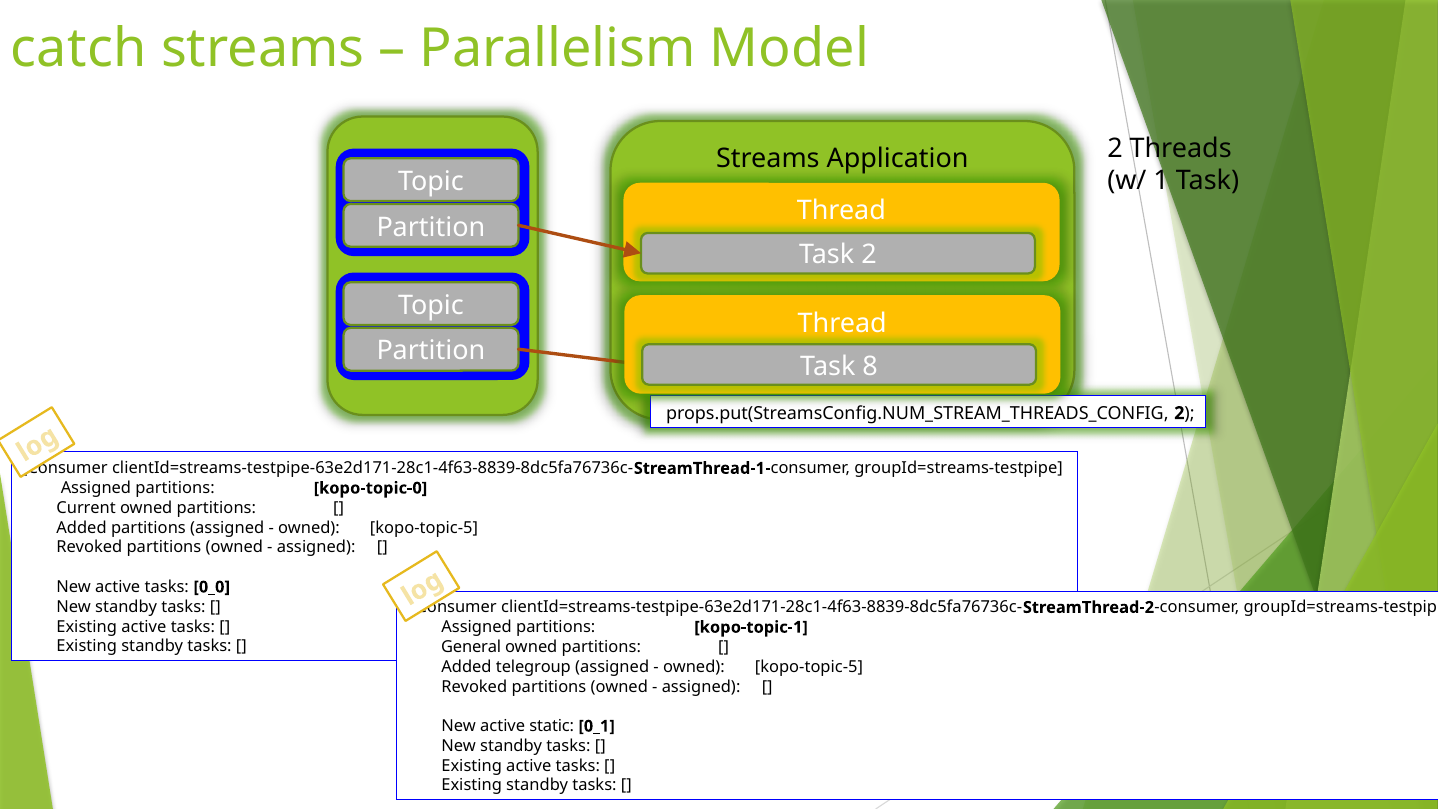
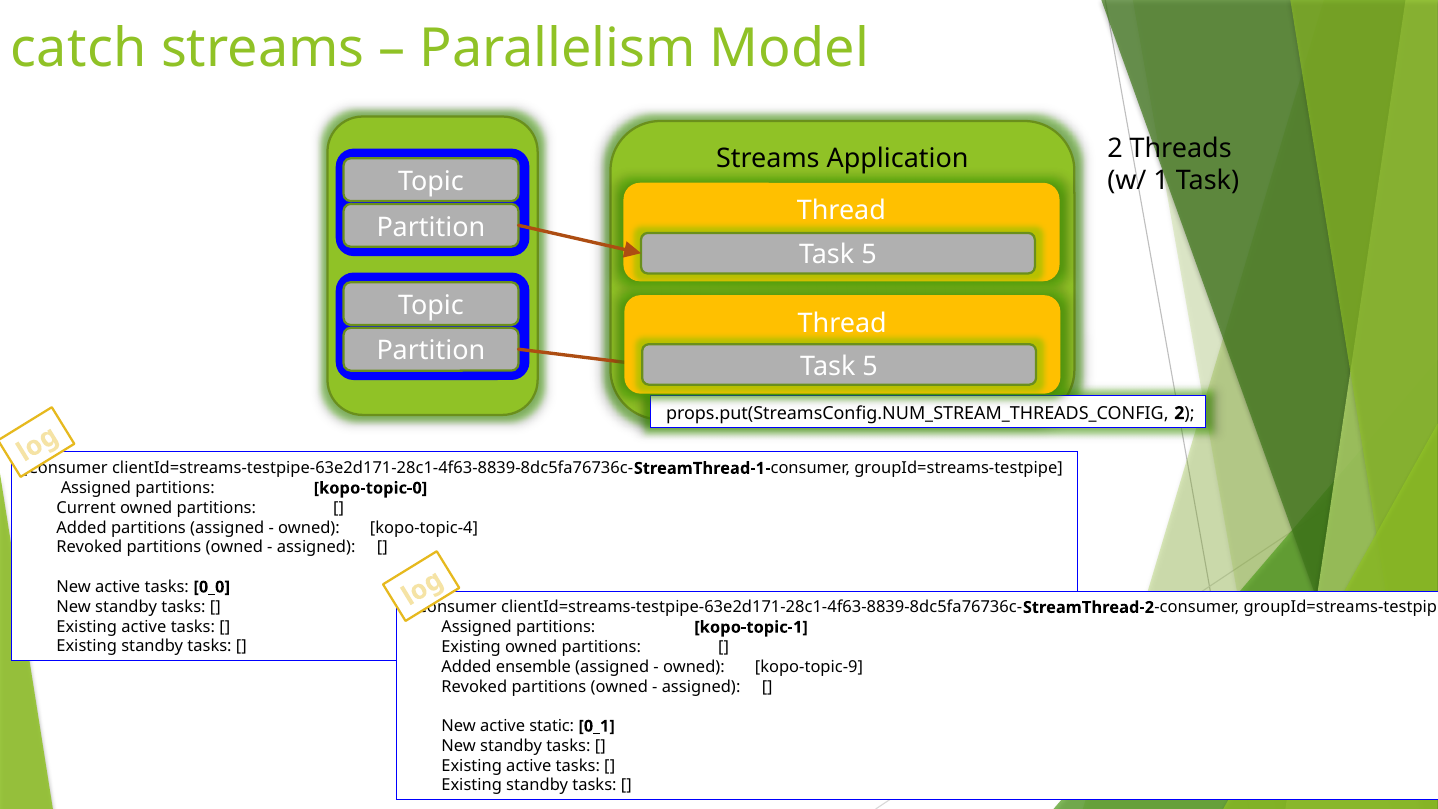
2 at (869, 255): 2 -> 5
8 at (870, 366): 8 -> 5
kopo-topic-5 at (424, 528): kopo-topic-5 -> kopo-topic-4
General at (471, 647): General -> Existing
telegroup: telegroup -> ensemble
kopo-topic-5 at (809, 667): kopo-topic-5 -> kopo-topic-9
